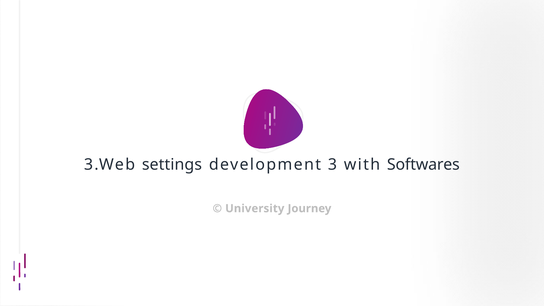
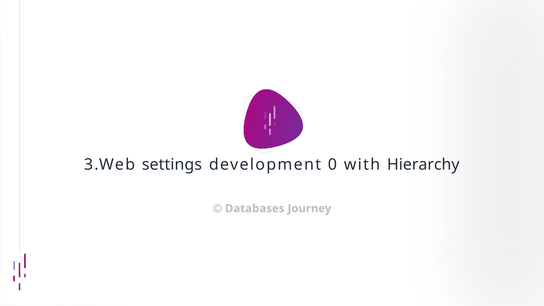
3: 3 -> 0
Softwares: Softwares -> Hierarchy
University: University -> Databases
